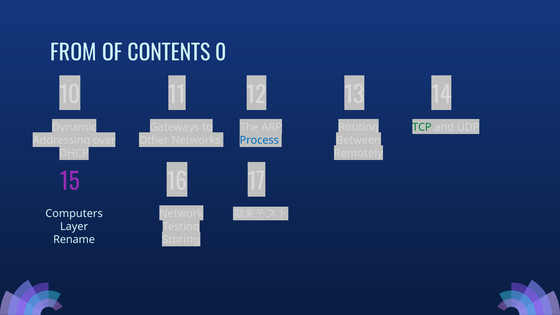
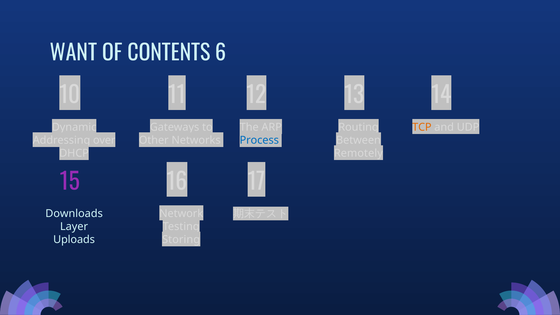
FROM: FROM -> WANT
0: 0 -> 6
TCP colour: green -> orange
Computers: Computers -> Downloads
Rename: Rename -> Uploads
